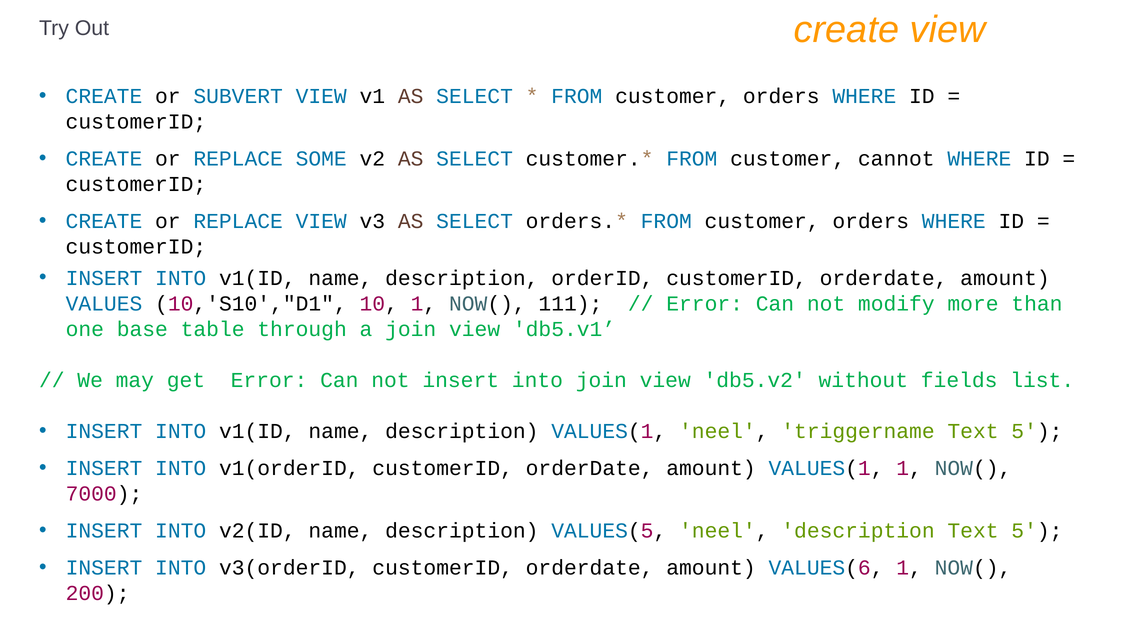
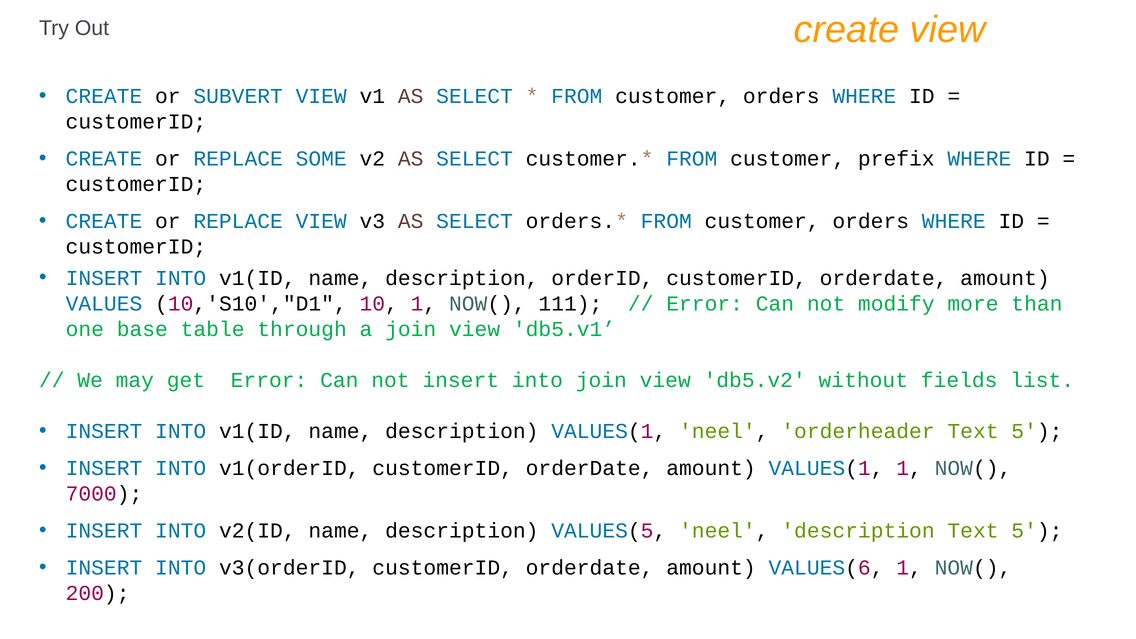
cannot: cannot -> prefix
triggername: triggername -> orderheader
